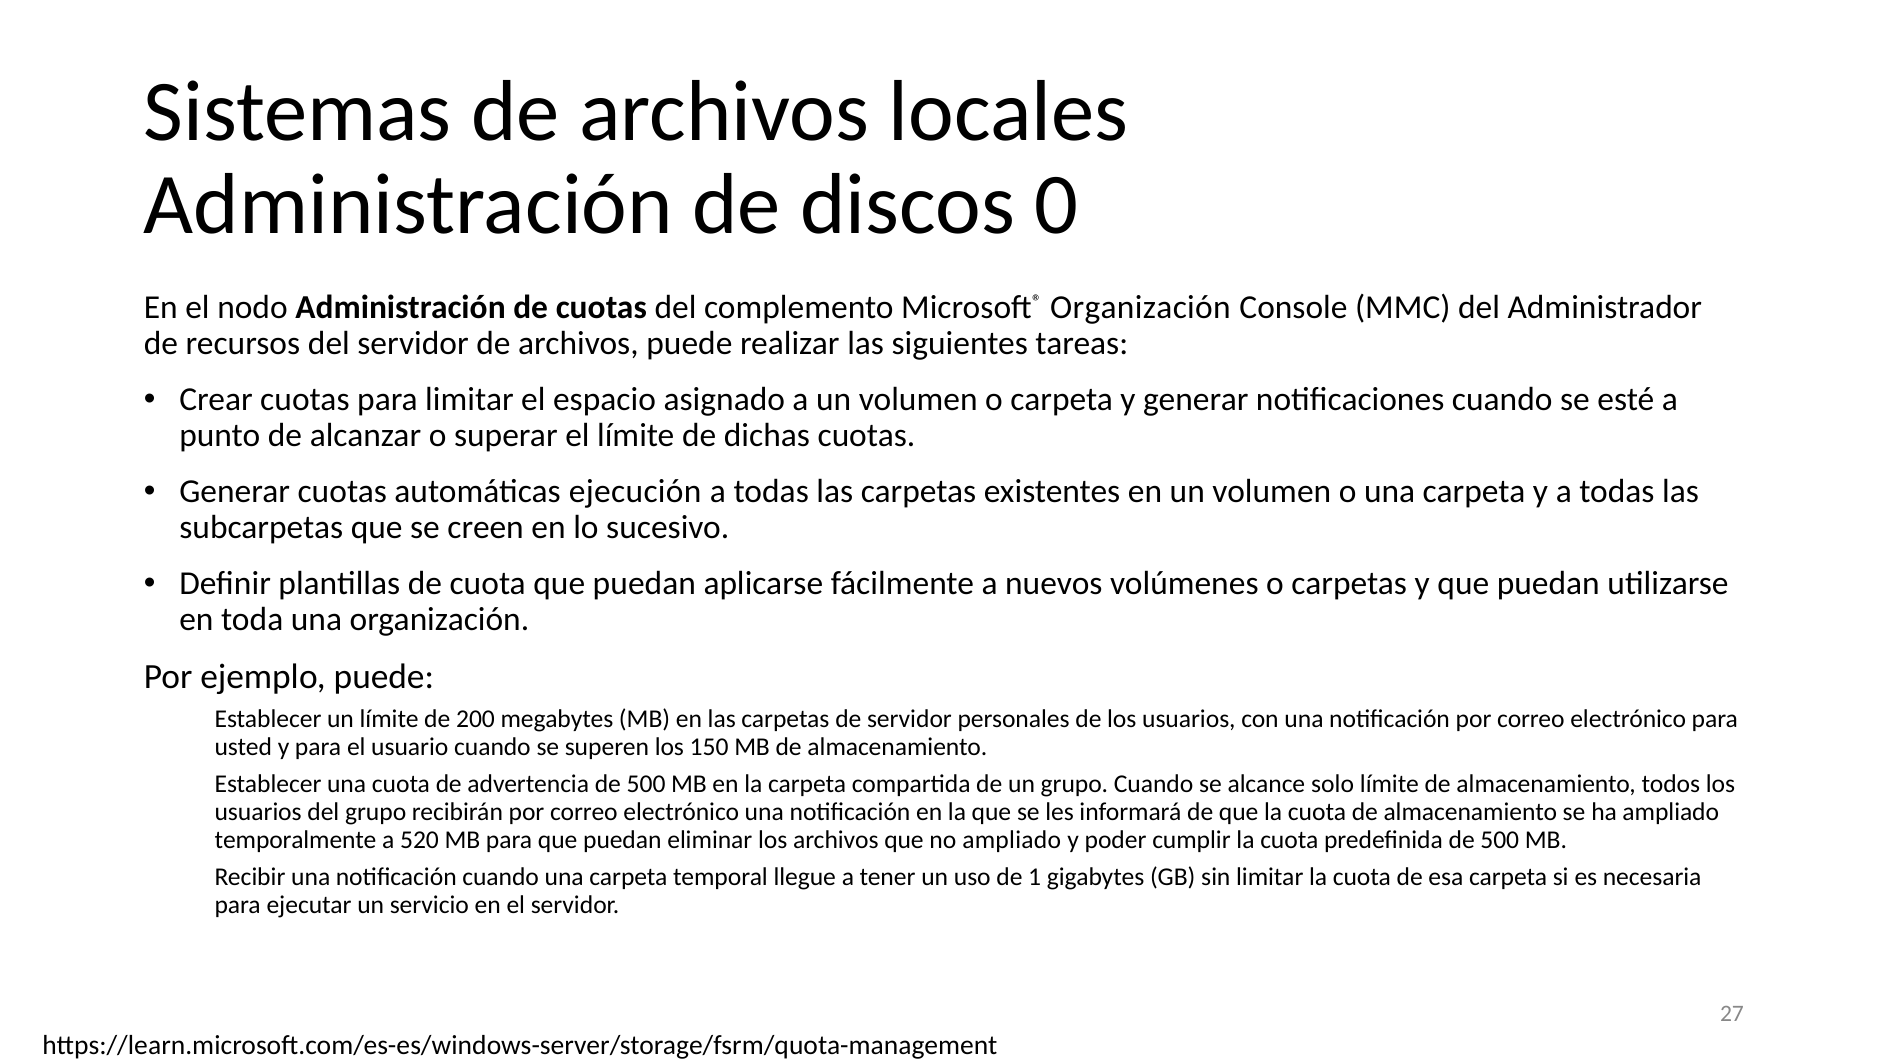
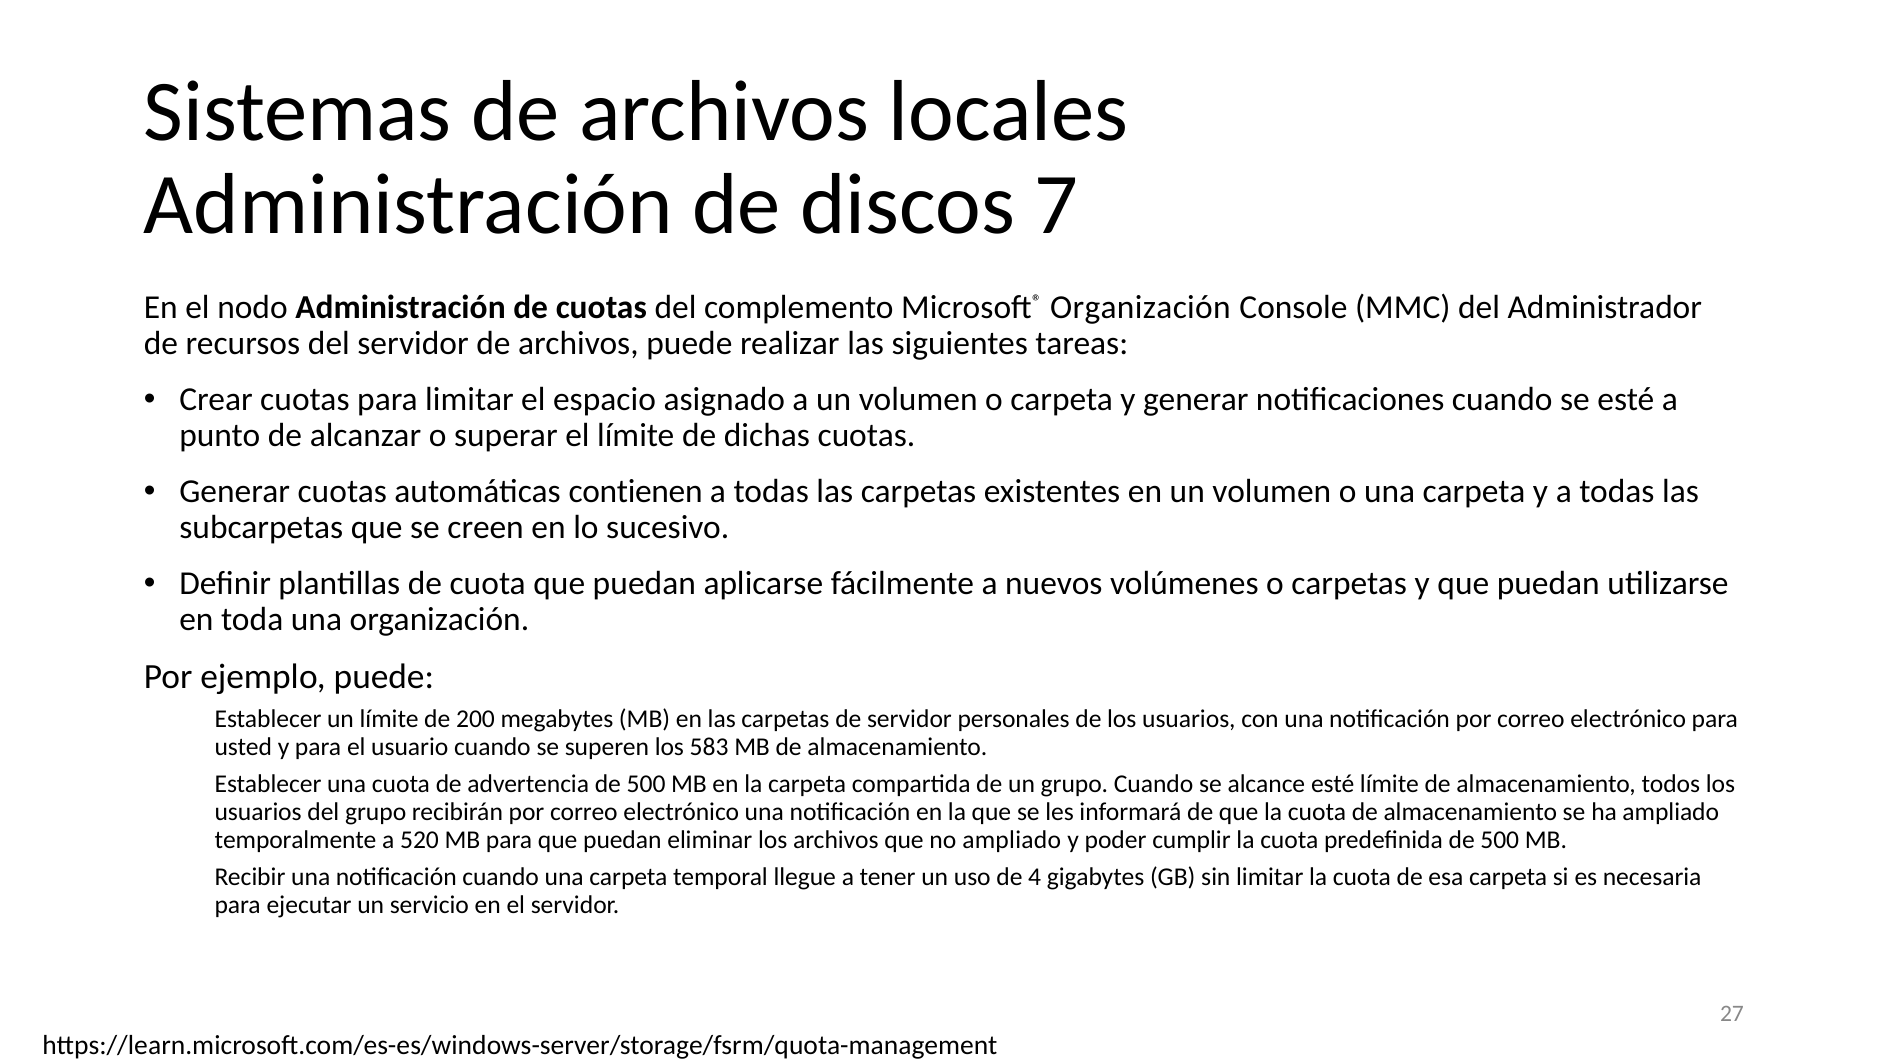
0: 0 -> 7
ejecución: ejecución -> contienen
150: 150 -> 583
alcance solo: solo -> esté
1: 1 -> 4
